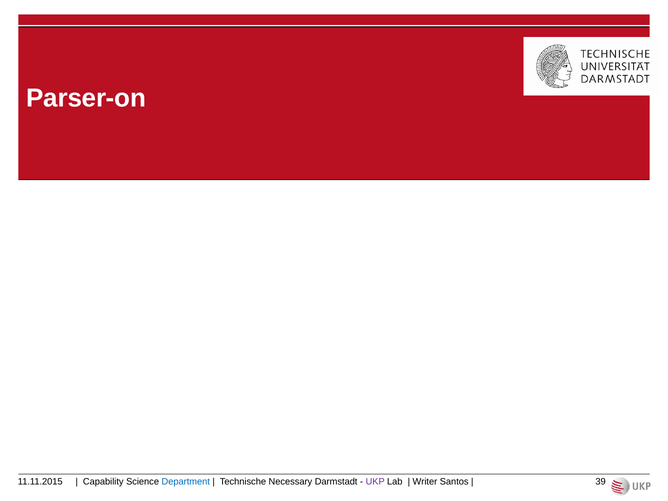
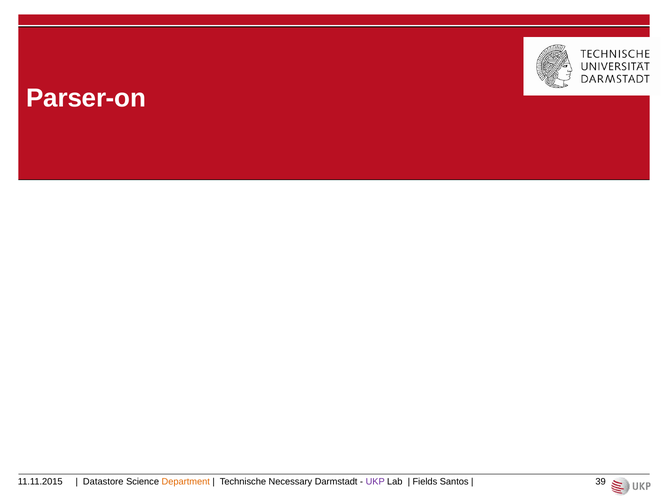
Capability: Capability -> Datastore
Department colour: blue -> orange
Writer: Writer -> Fields
